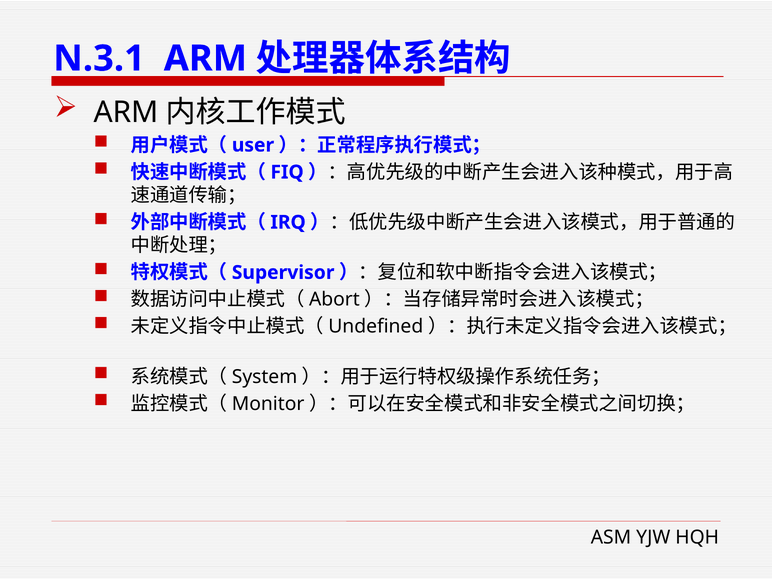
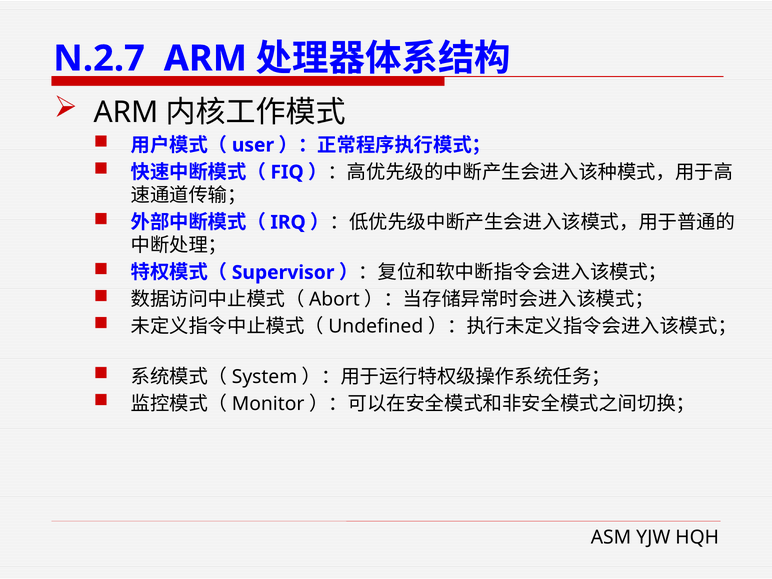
N.3.1: N.3.1 -> N.2.7
